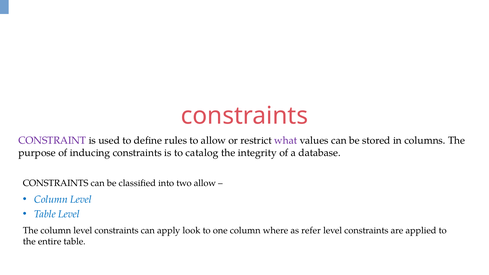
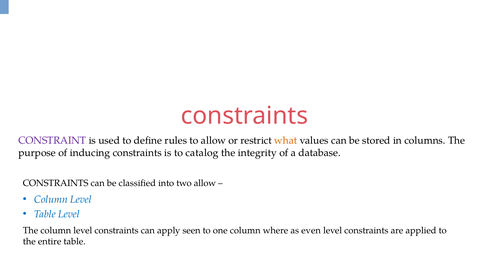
what colour: purple -> orange
look: look -> seen
refer: refer -> even
